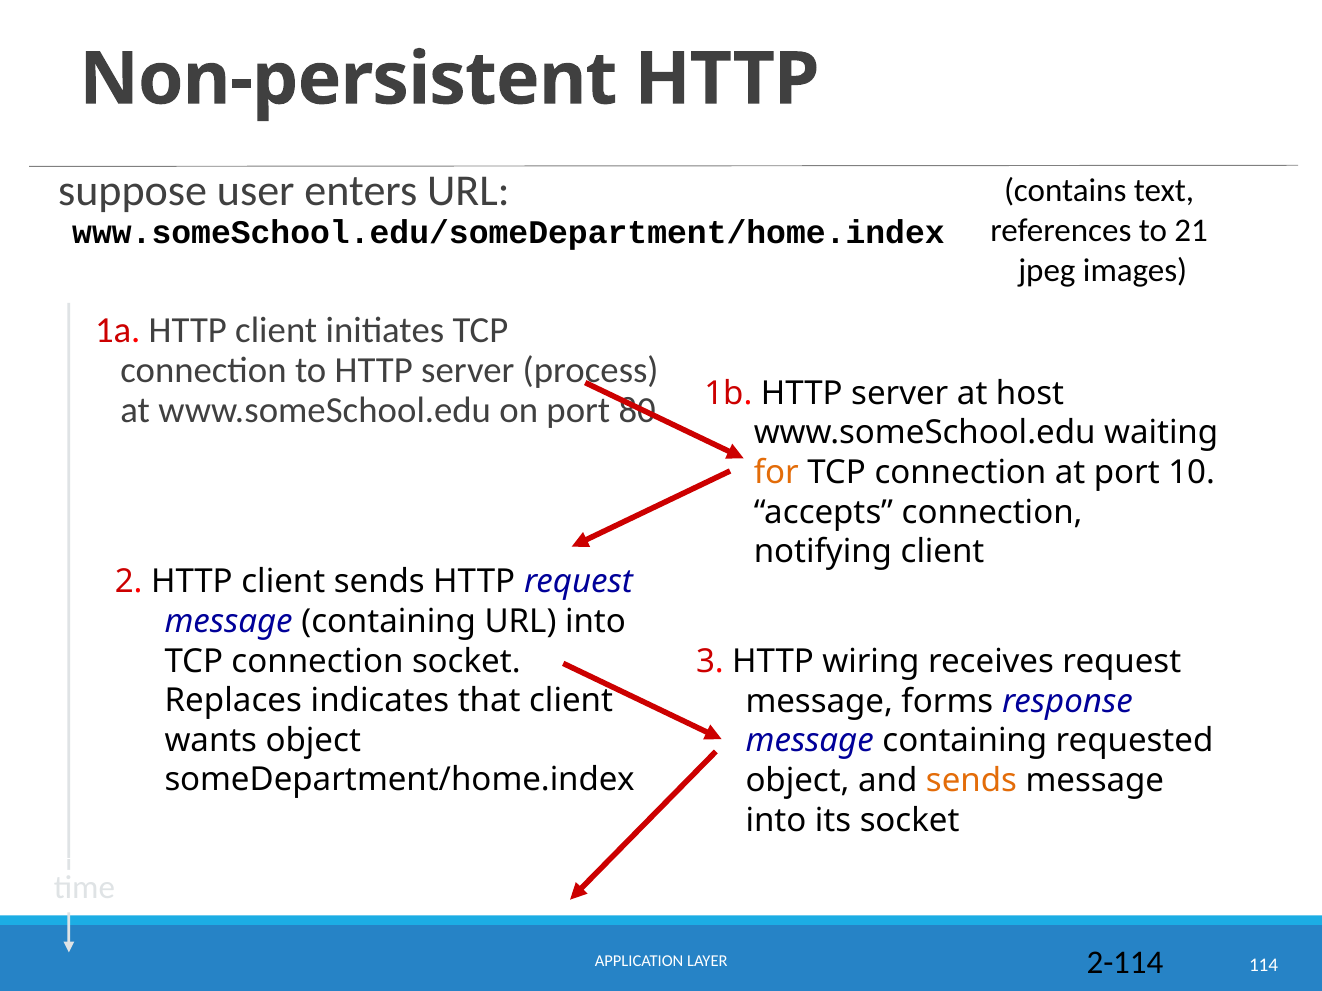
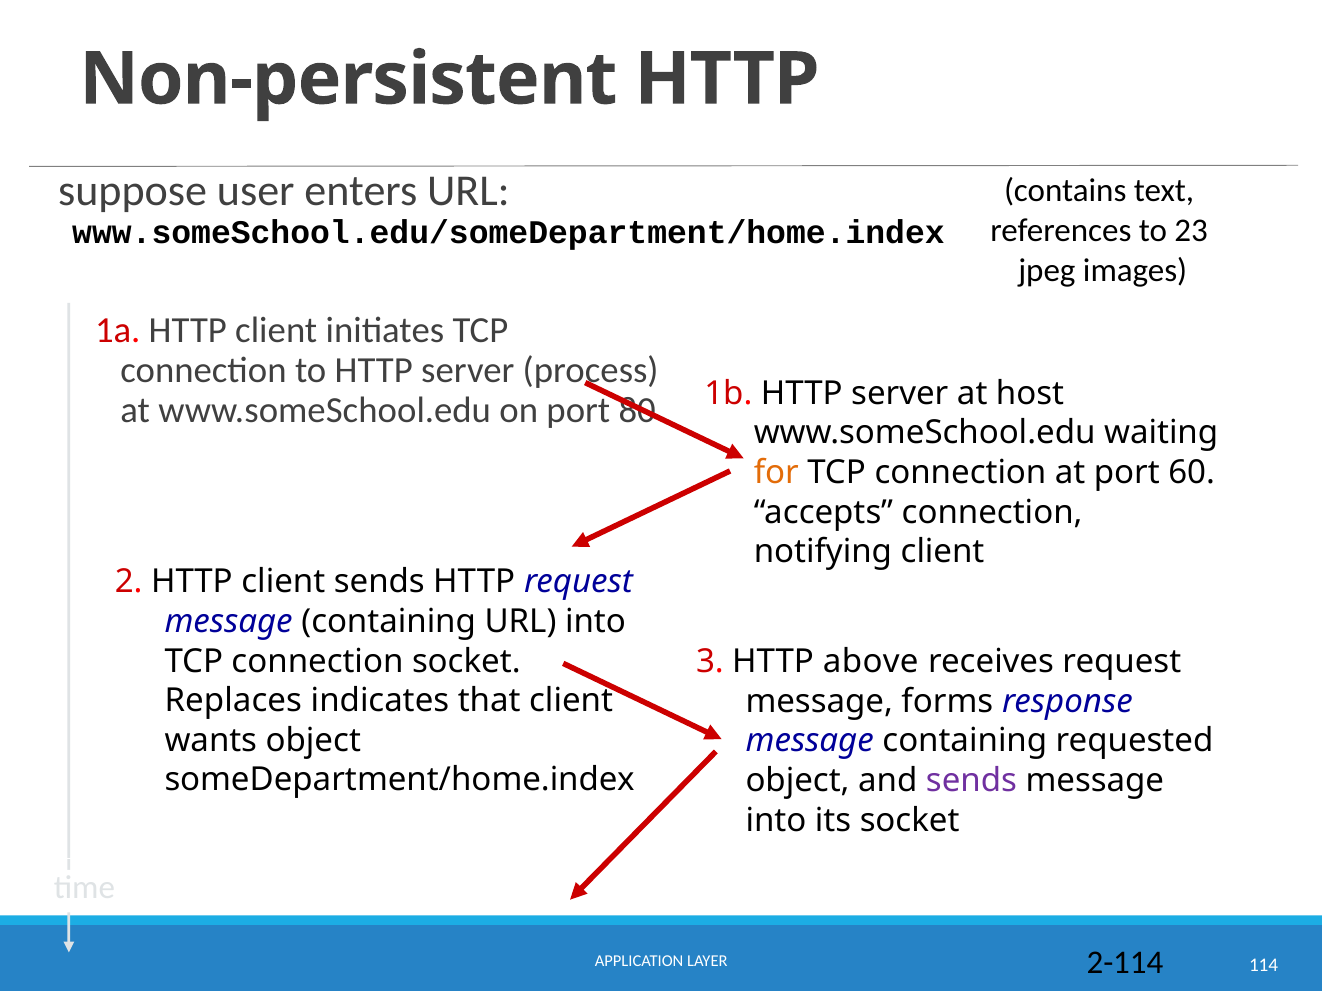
21: 21 -> 23
10: 10 -> 60
wiring: wiring -> above
sends at (972, 781) colour: orange -> purple
